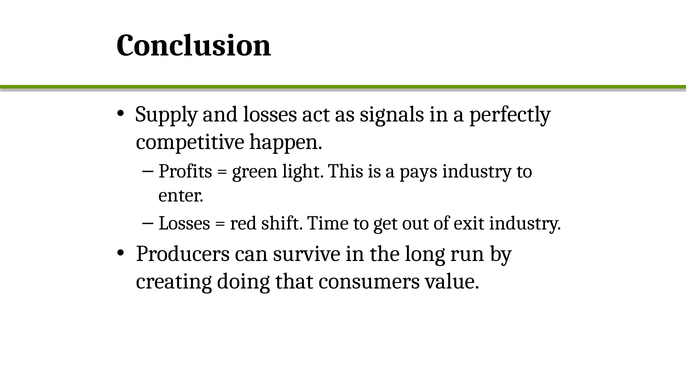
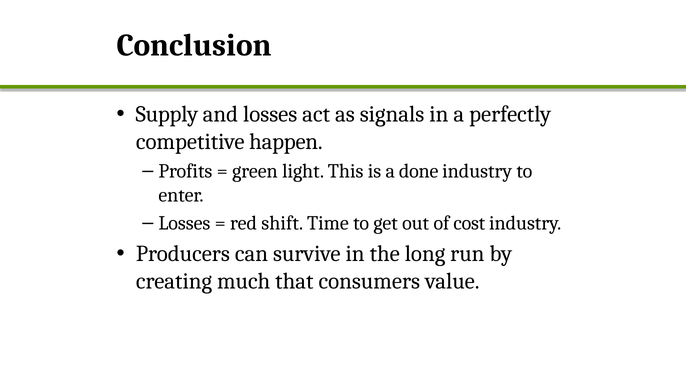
pays: pays -> done
exit: exit -> cost
doing: doing -> much
